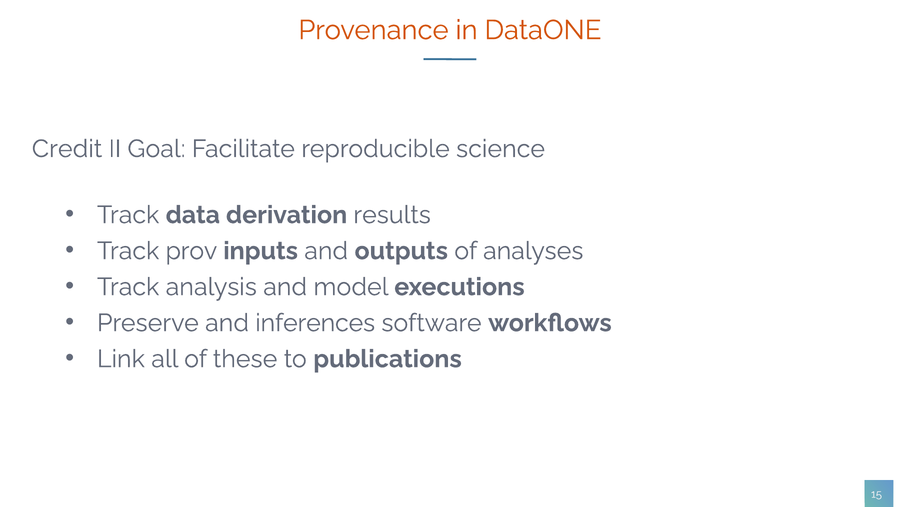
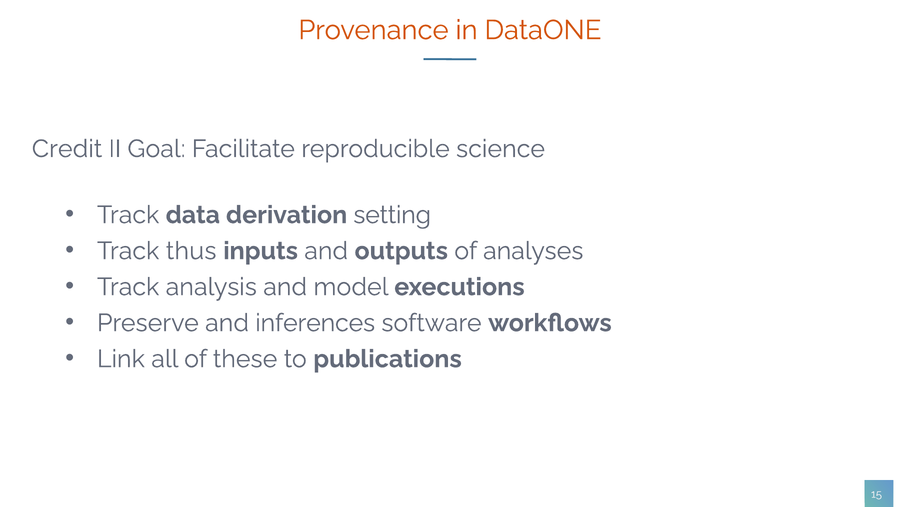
results: results -> setting
prov: prov -> thus
